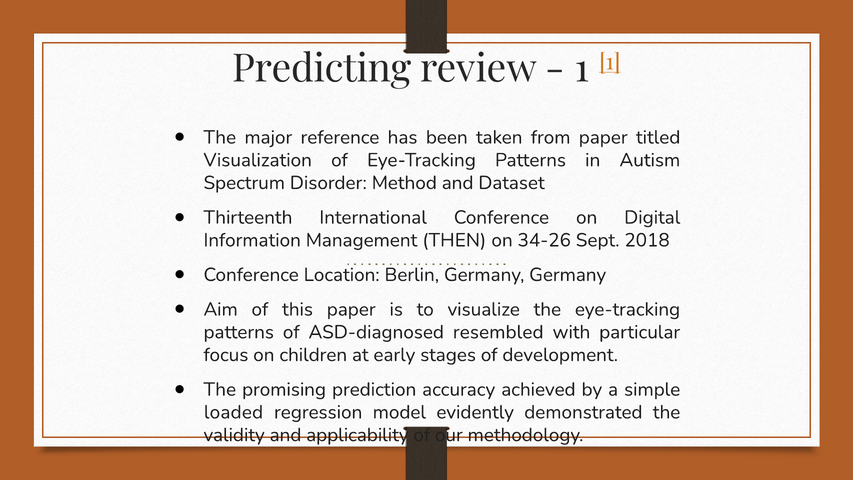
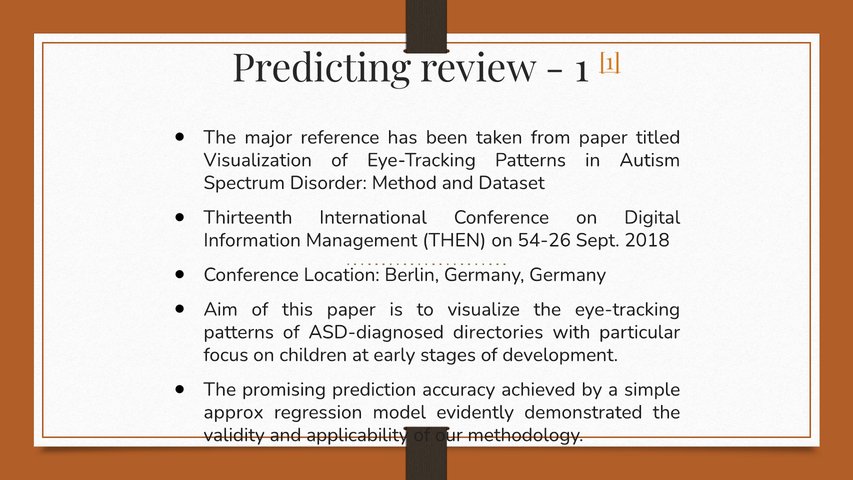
34-26: 34-26 -> 54-26
resembled: resembled -> directories
loaded: loaded -> approx
